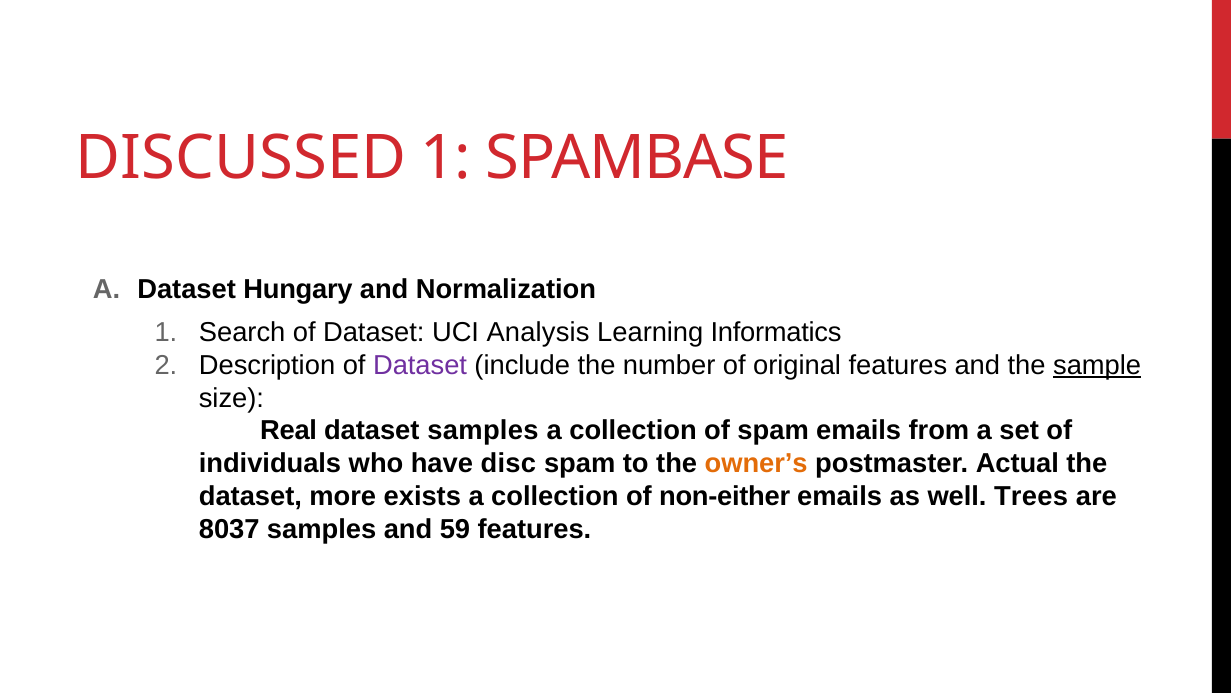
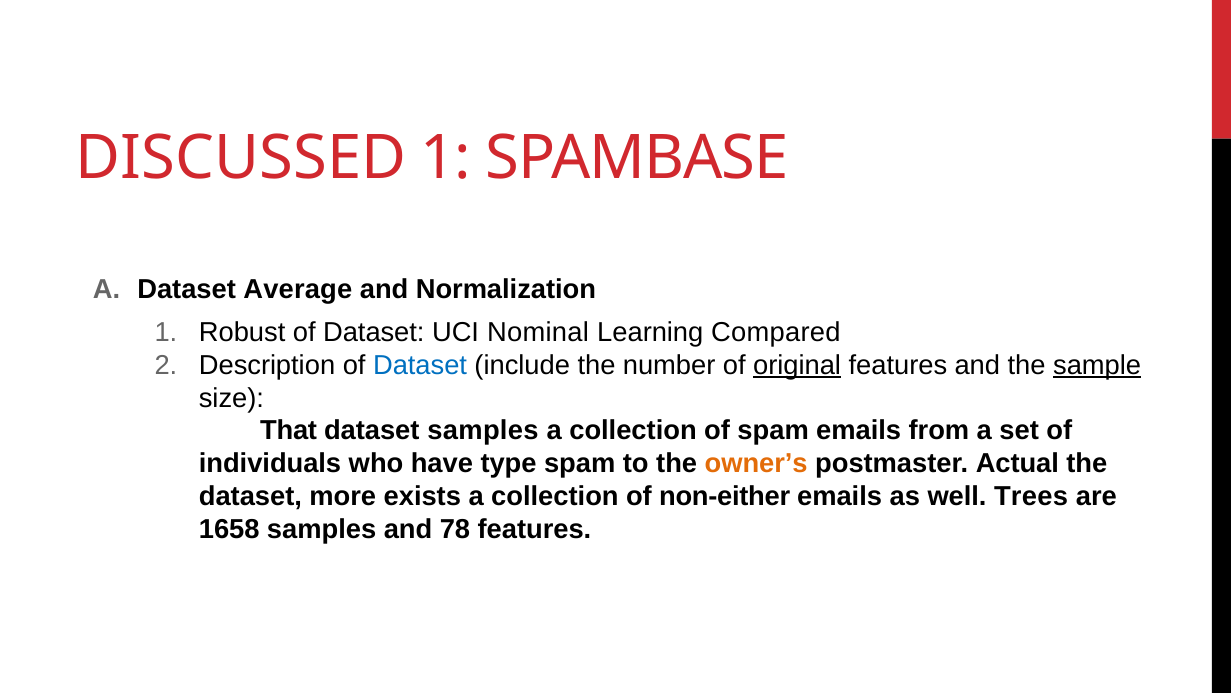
Hungary: Hungary -> Average
Search: Search -> Robust
Analysis: Analysis -> Nominal
Informatics: Informatics -> Compared
Dataset at (420, 365) colour: purple -> blue
original underline: none -> present
Real: Real -> That
disc: disc -> type
8037: 8037 -> 1658
59: 59 -> 78
